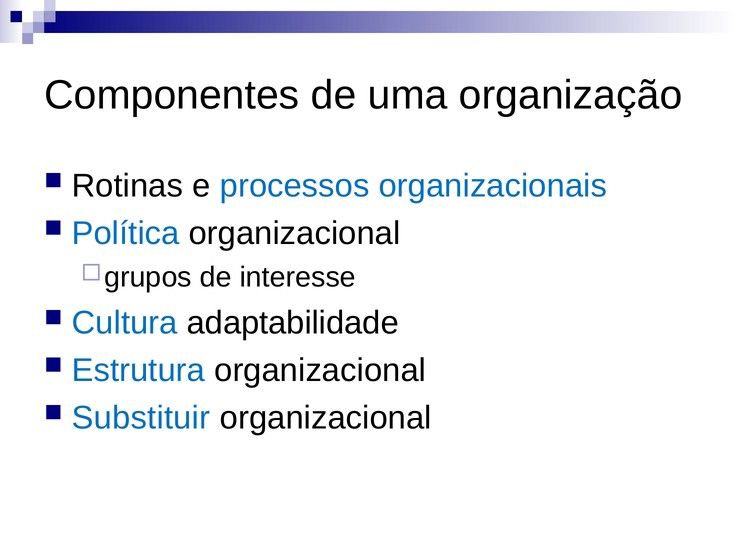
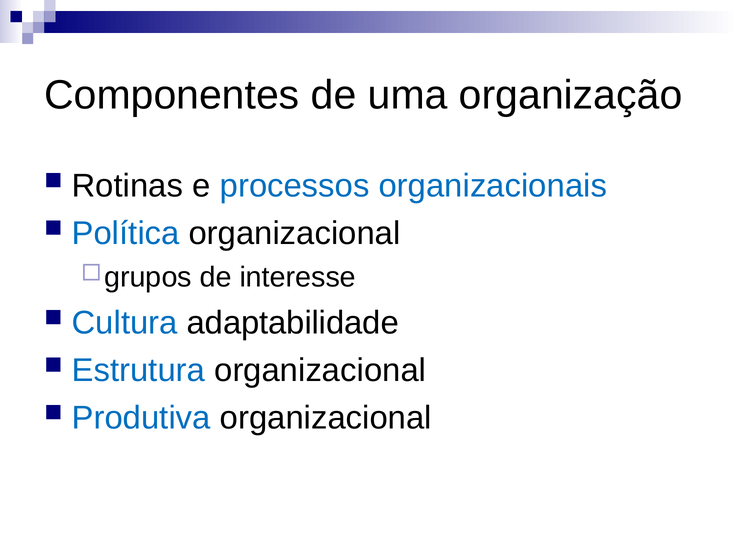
Substituir: Substituir -> Produtiva
